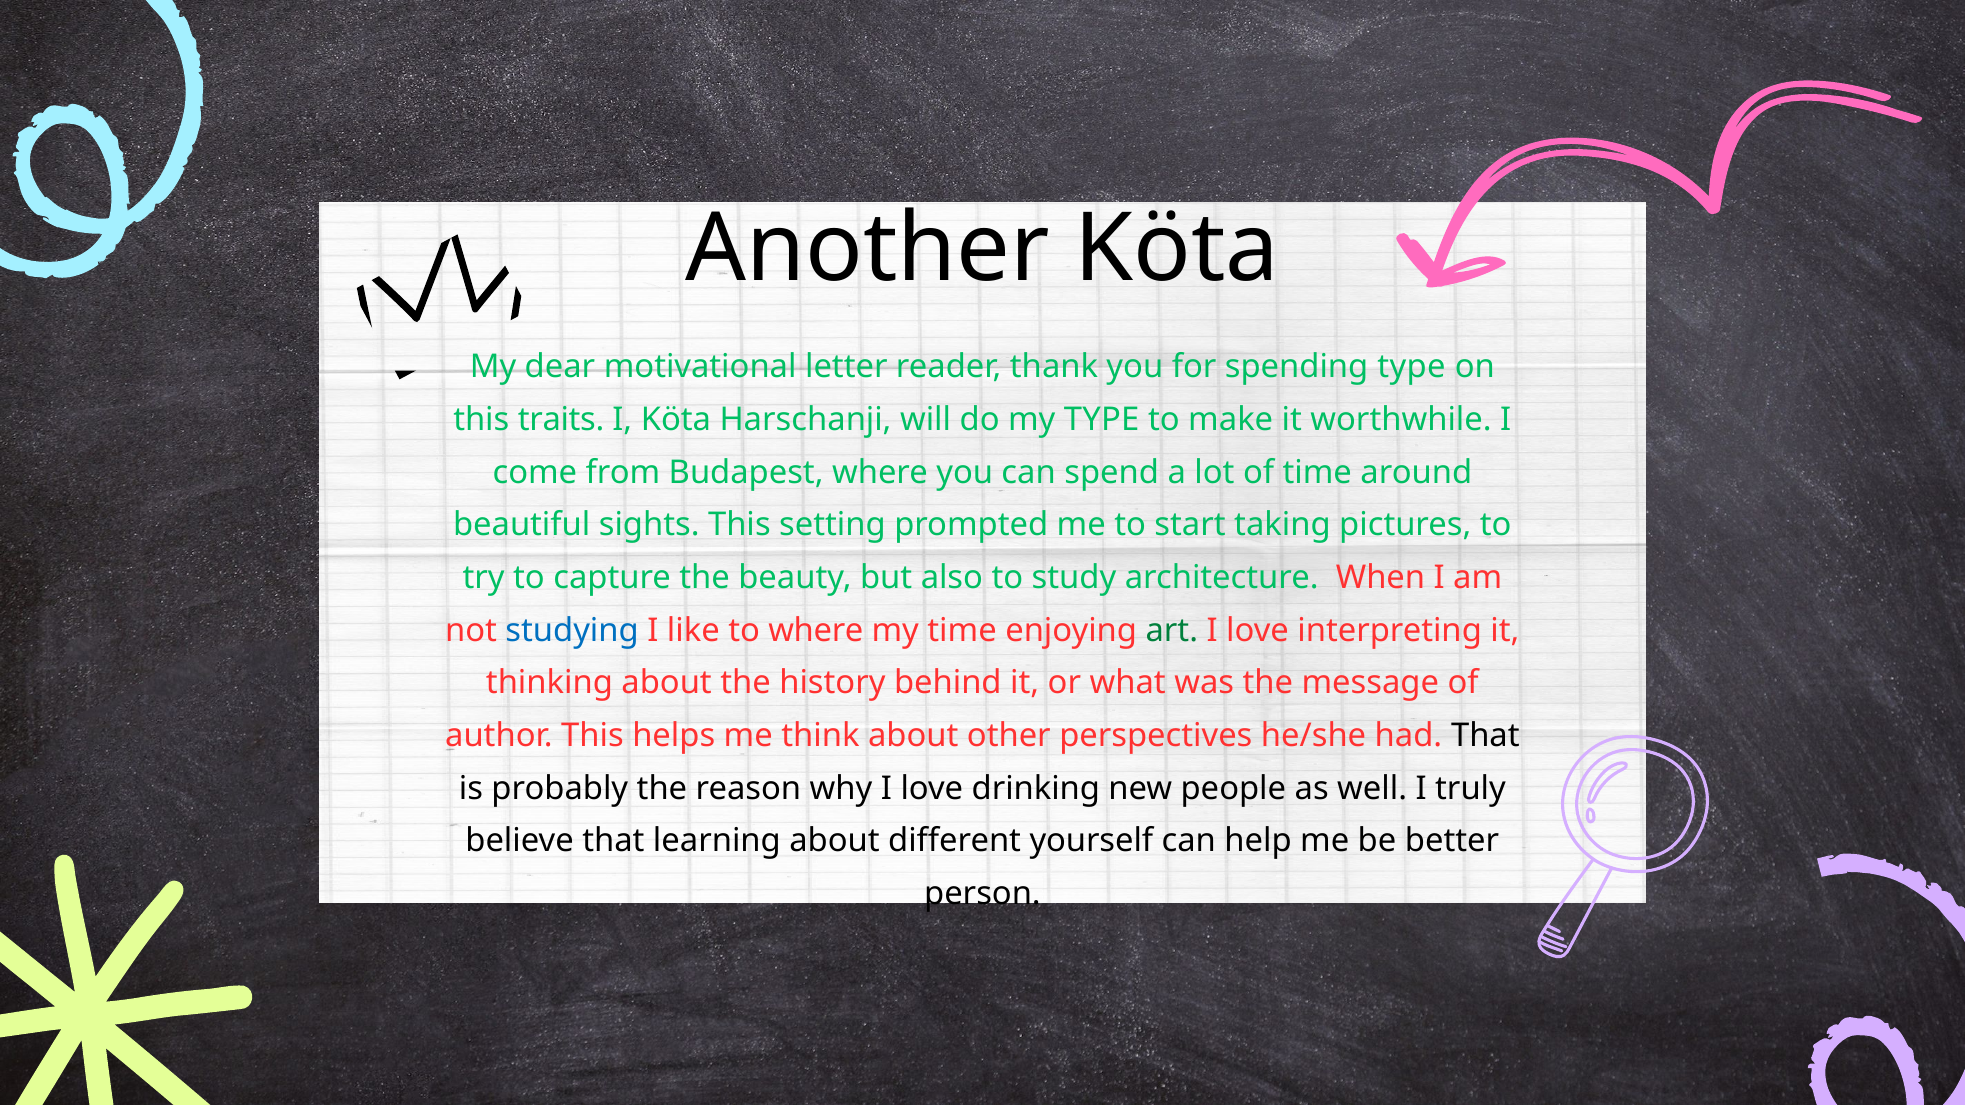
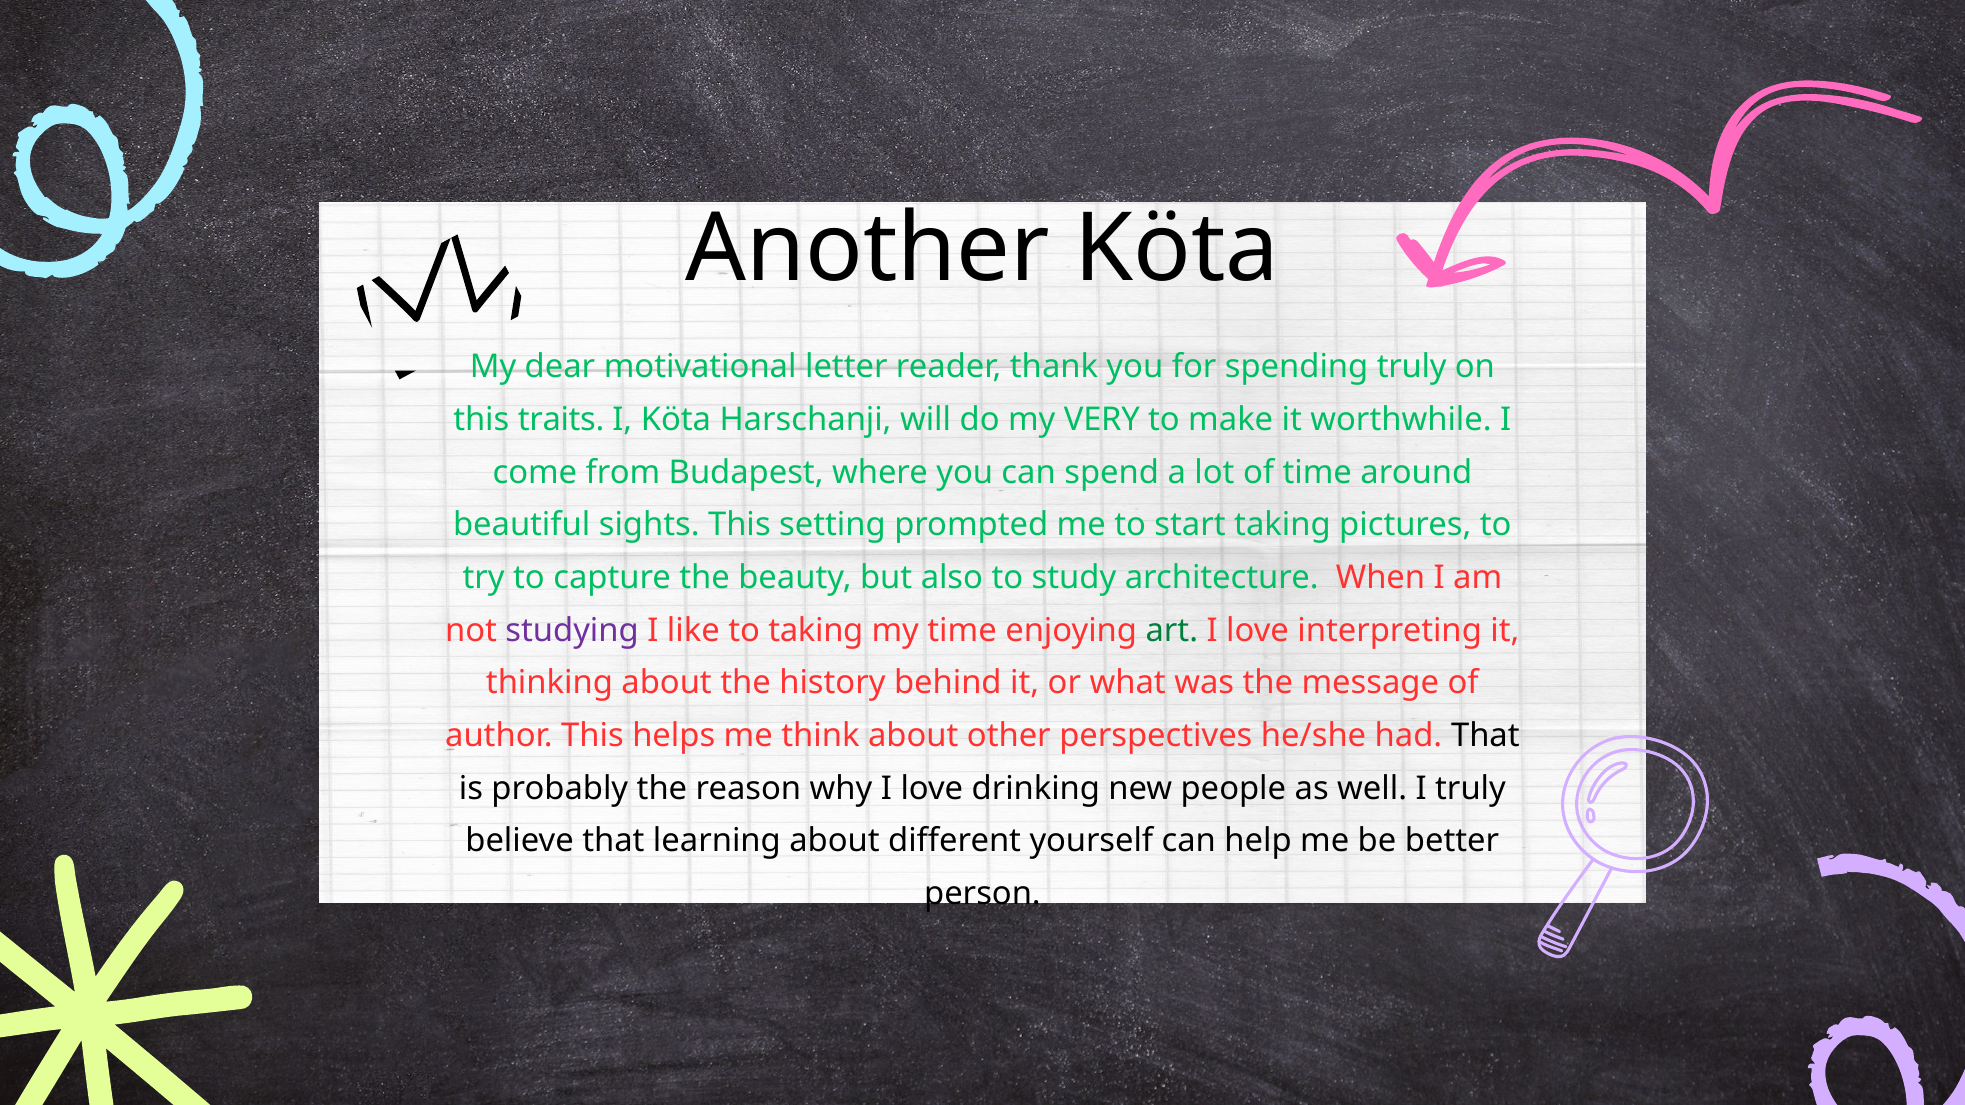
spending type: type -> truly
my TYPE: TYPE -> VERY
studying colour: blue -> purple
to where: where -> taking
